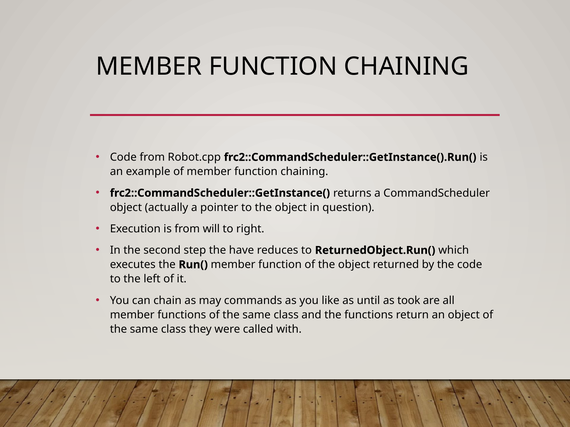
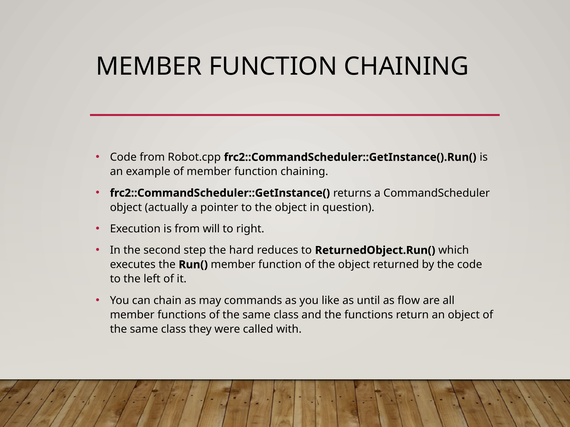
have: have -> hard
took: took -> flow
